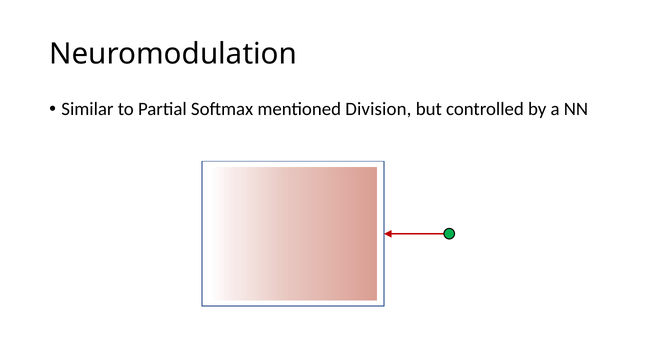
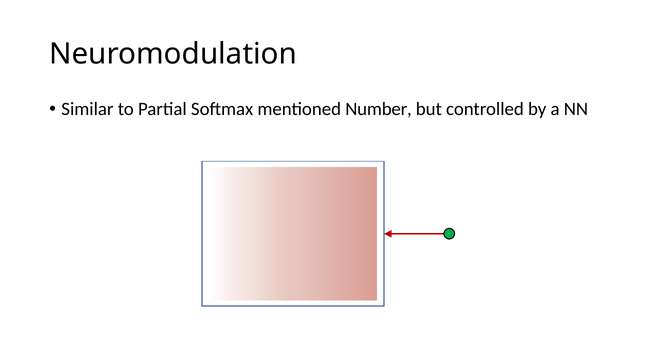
Division: Division -> Number
